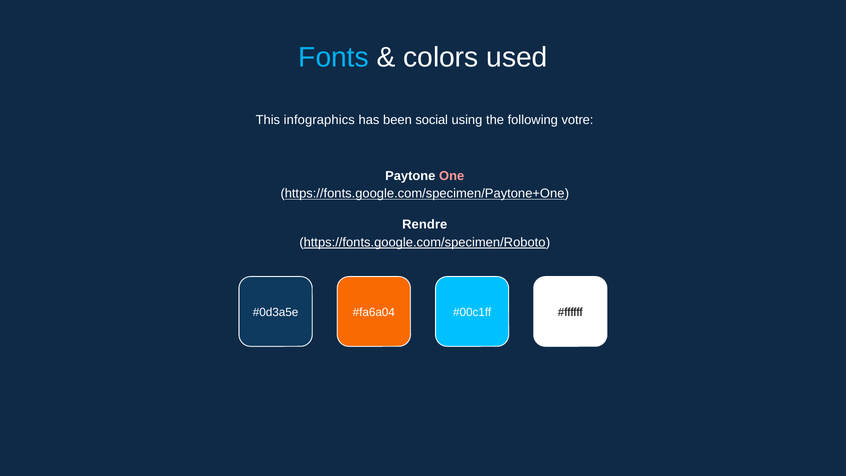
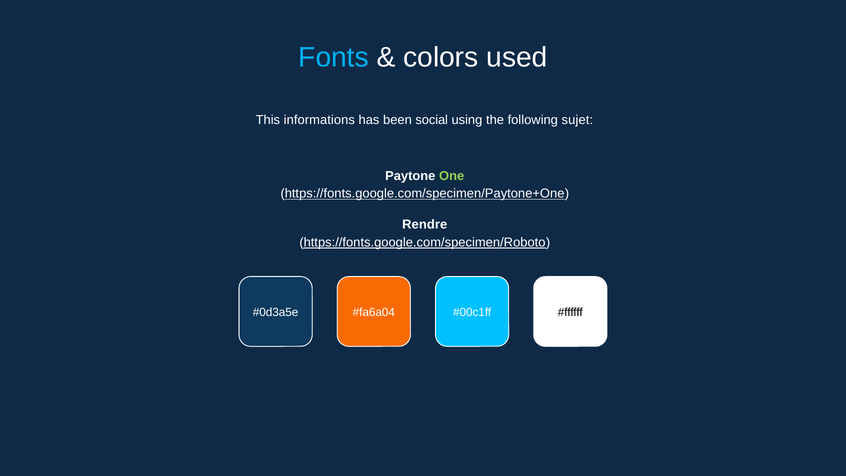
infographics: infographics -> informations
votre: votre -> sujet
One colour: pink -> light green
